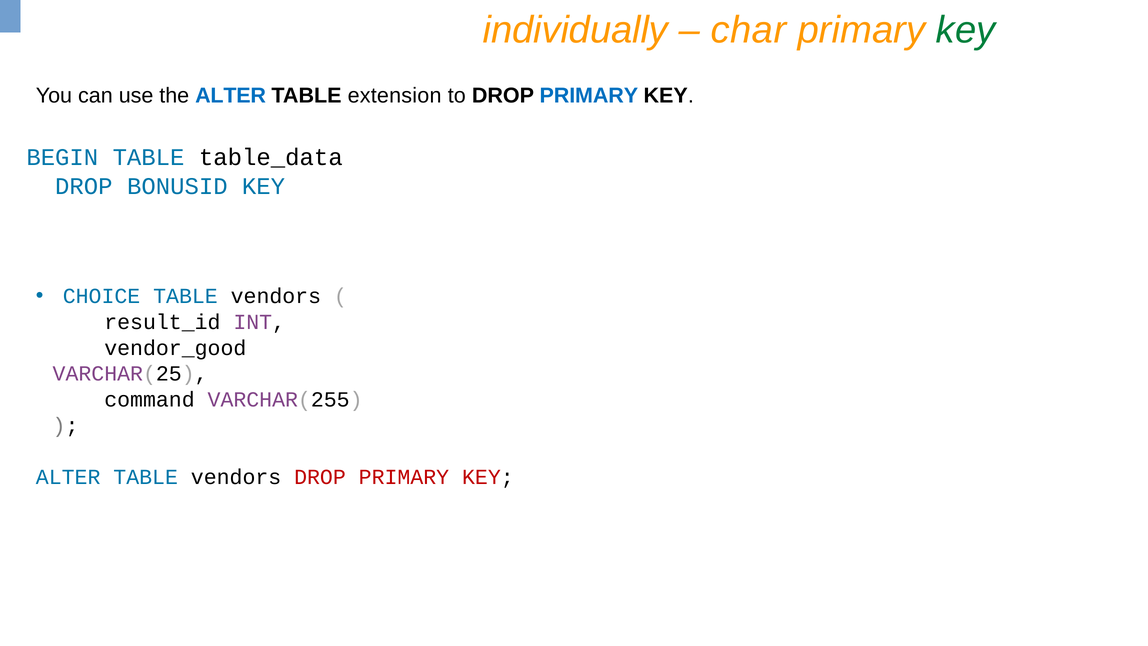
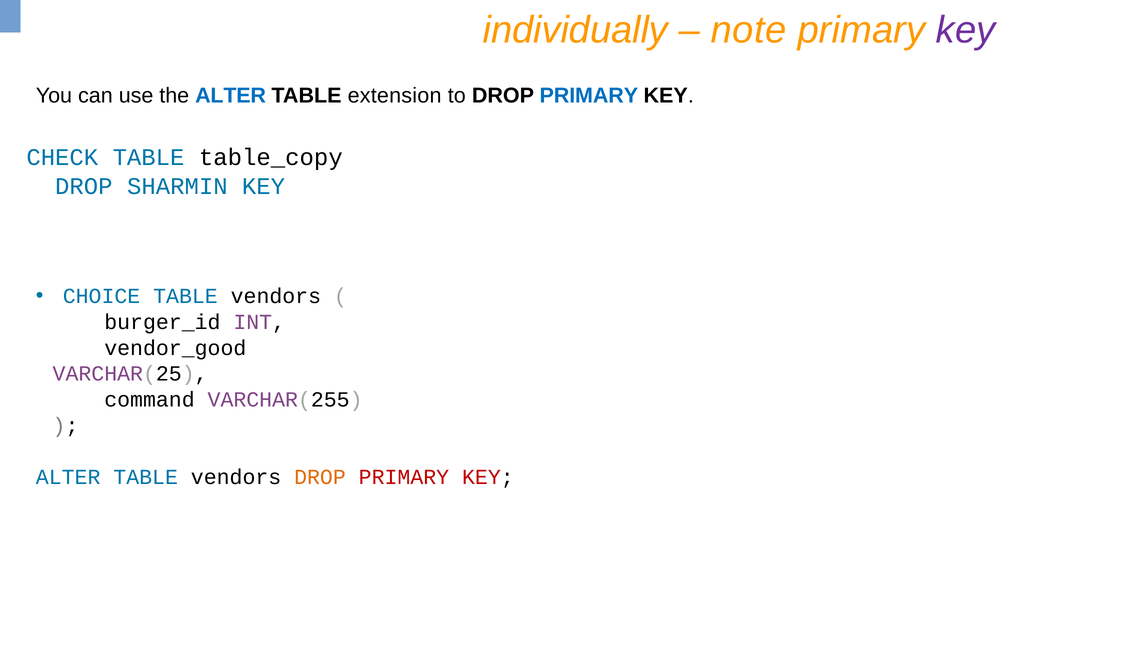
char: char -> note
key at (966, 30) colour: green -> purple
BEGIN: BEGIN -> CHECK
table_data: table_data -> table_copy
BONUSID: BONUSID -> SHARMIN
result_id: result_id -> burger_id
DROP at (320, 477) colour: red -> orange
